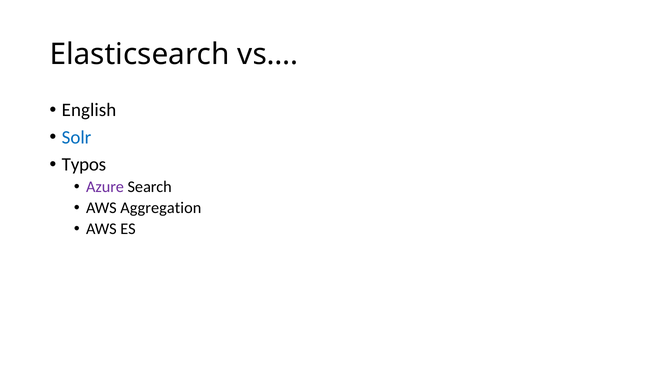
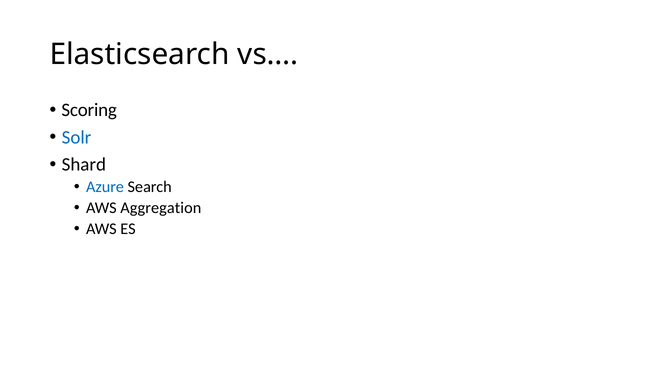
English: English -> Scoring
Typos: Typos -> Shard
Azure colour: purple -> blue
